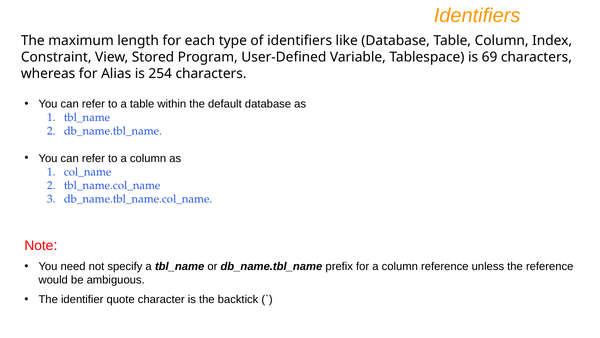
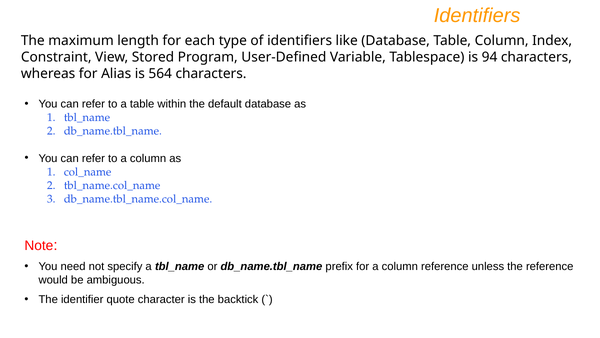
69: 69 -> 94
254: 254 -> 564
